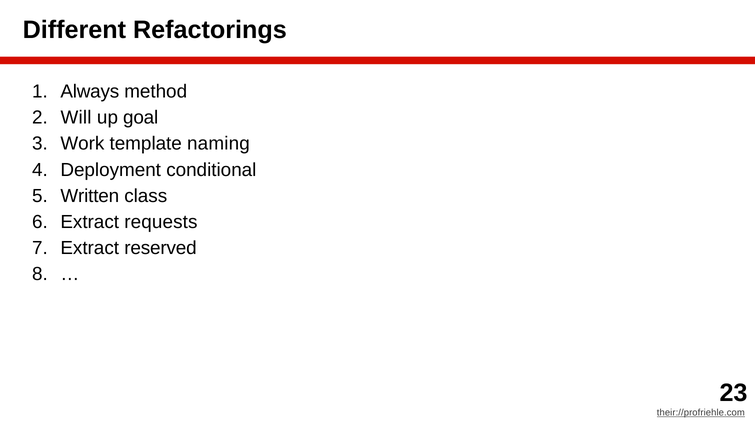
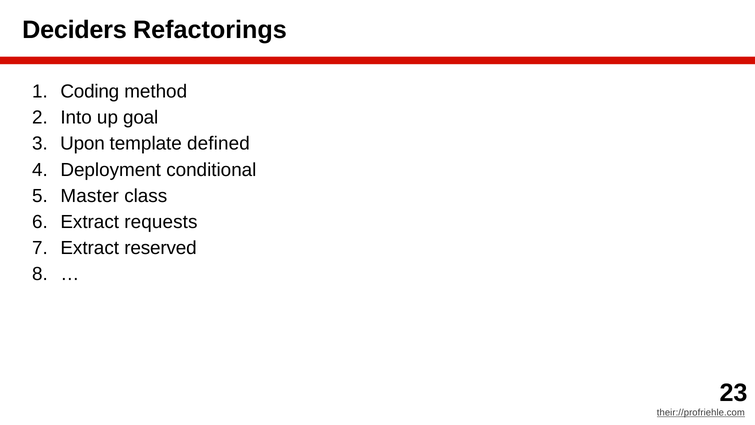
Different: Different -> Deciders
Always: Always -> Coding
Will: Will -> Into
Work: Work -> Upon
naming: naming -> defined
Written: Written -> Master
